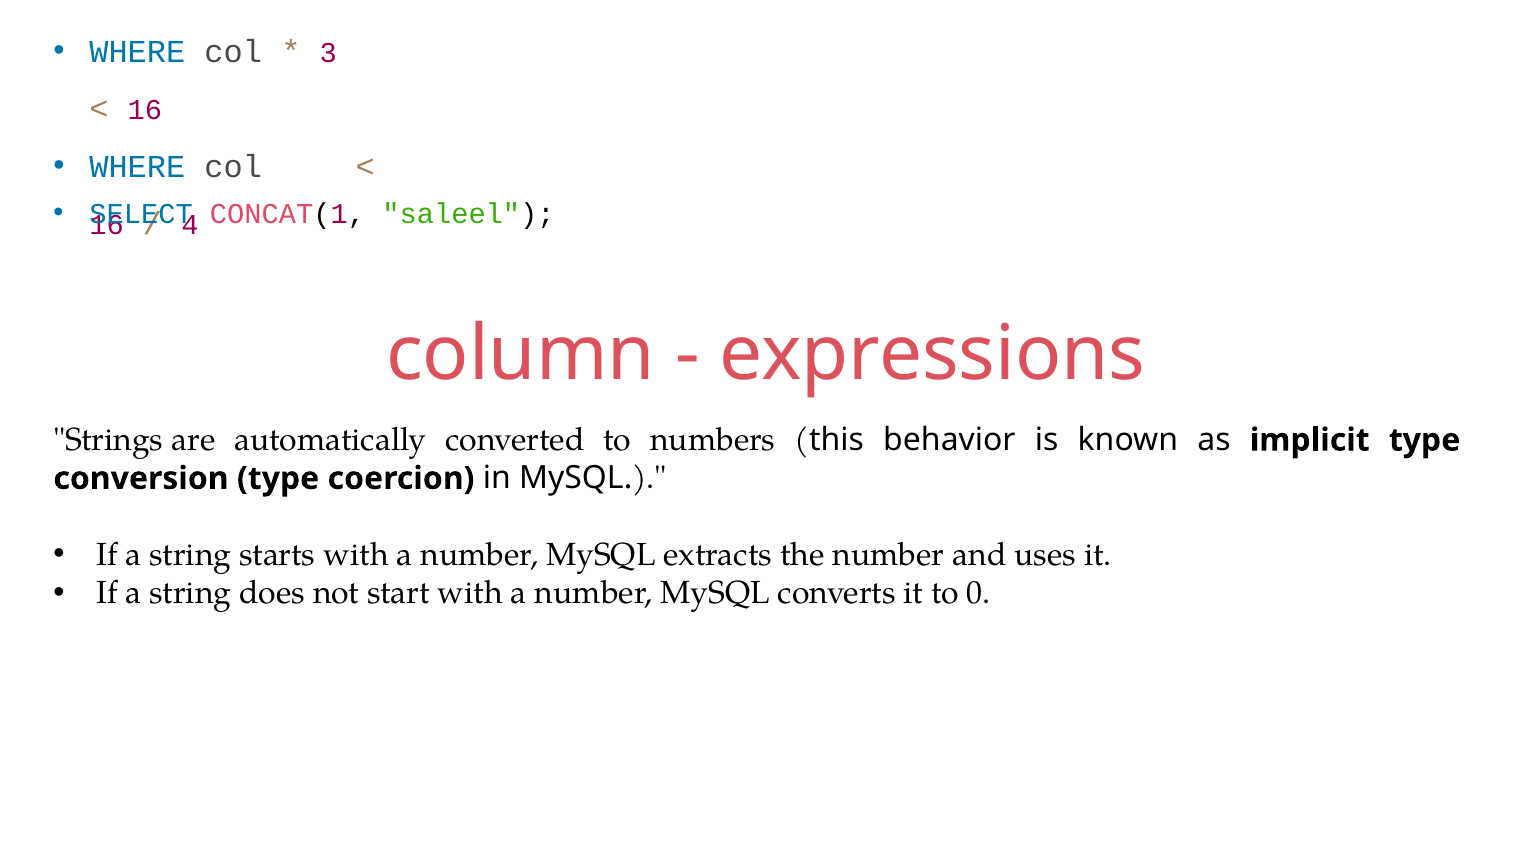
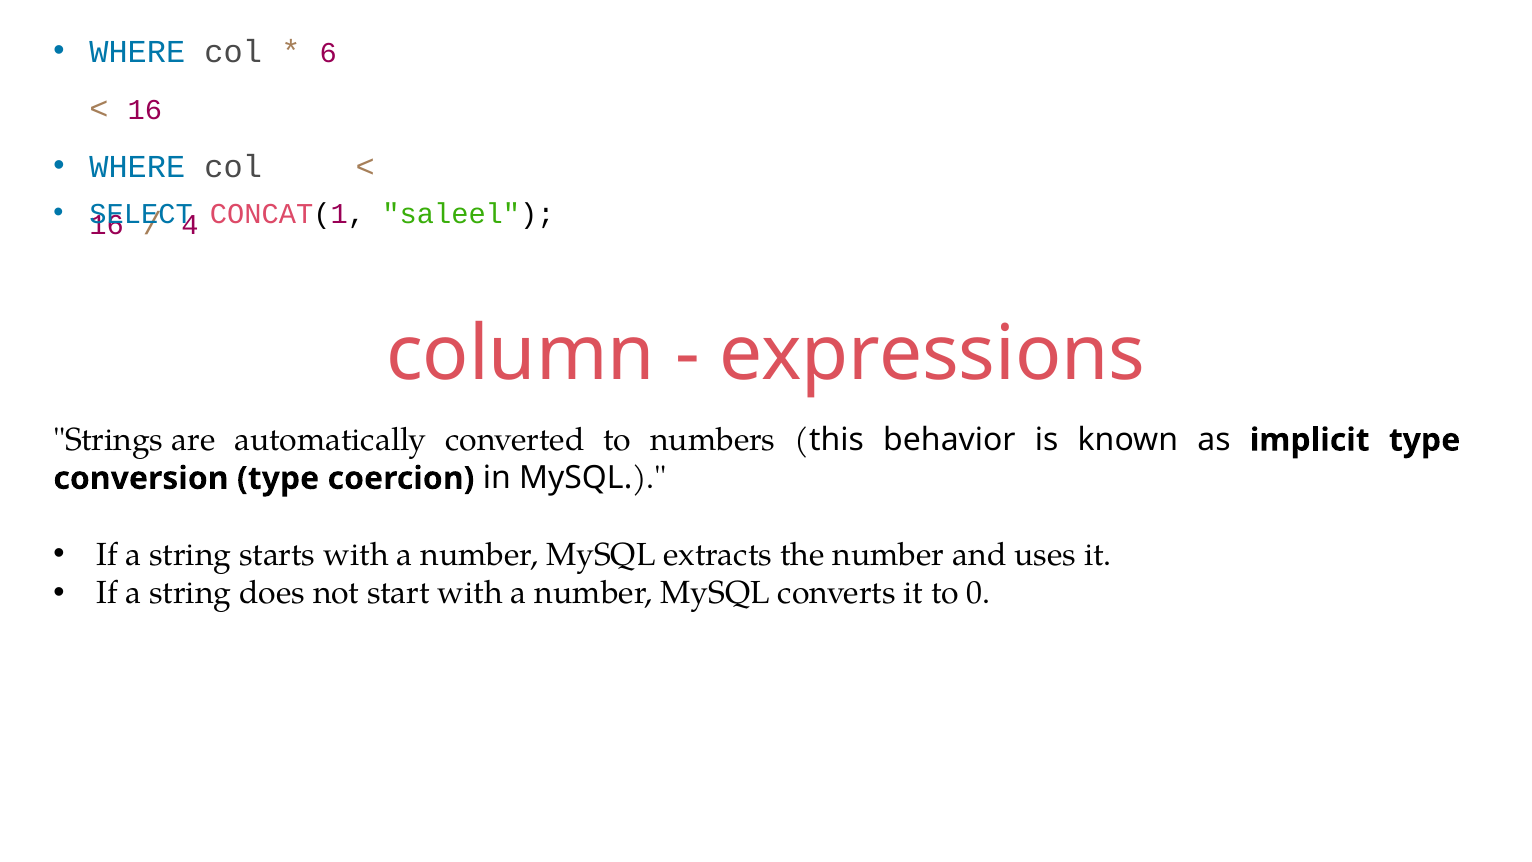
3: 3 -> 6
